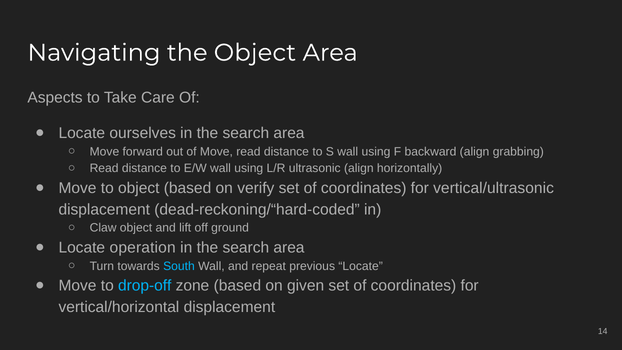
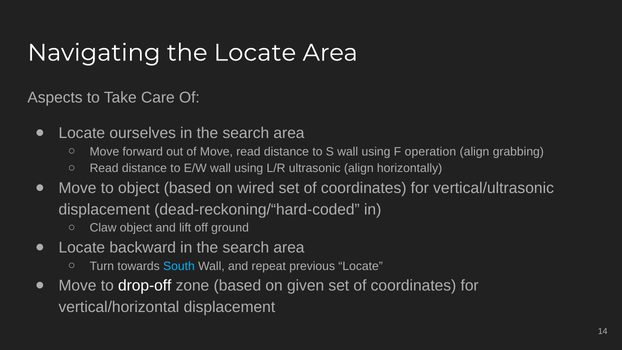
the Object: Object -> Locate
backward: backward -> operation
verify: verify -> wired
operation: operation -> backward
drop-off colour: light blue -> white
